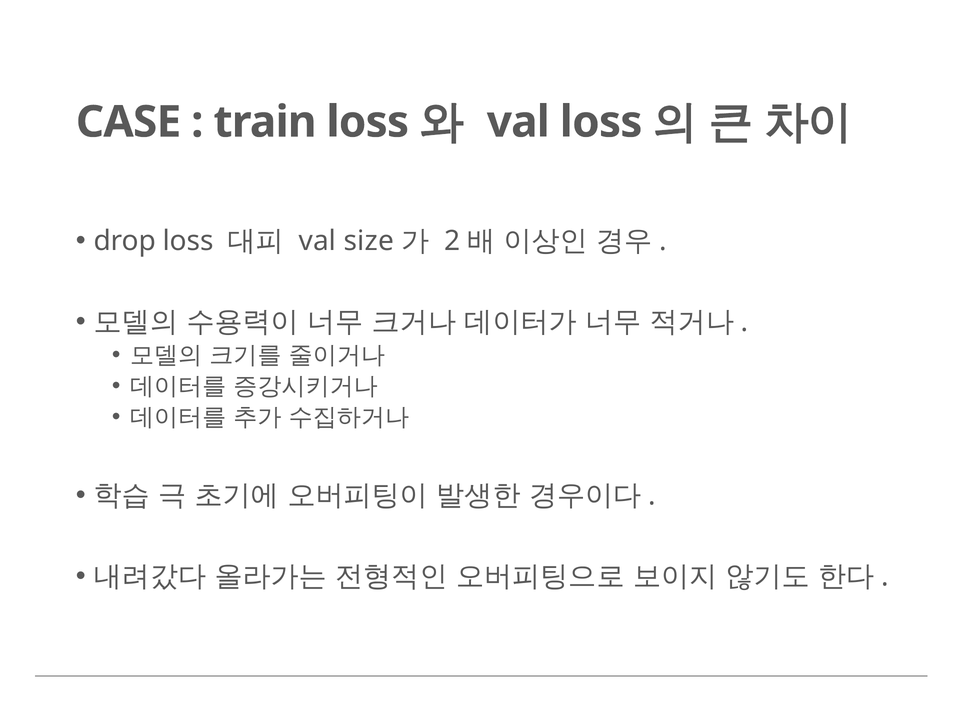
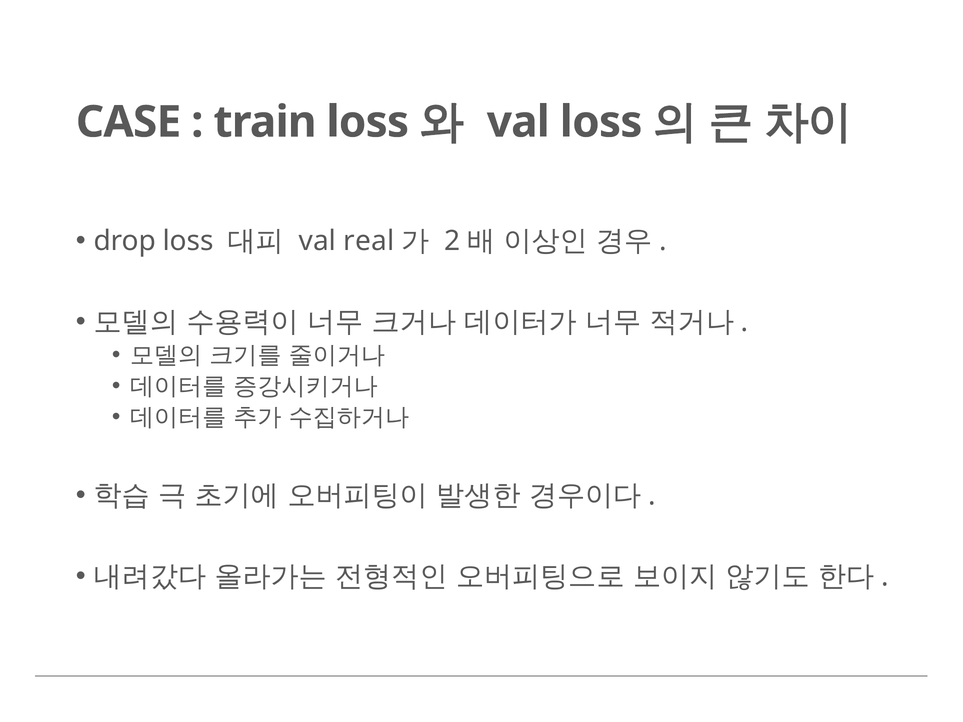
size: size -> real
